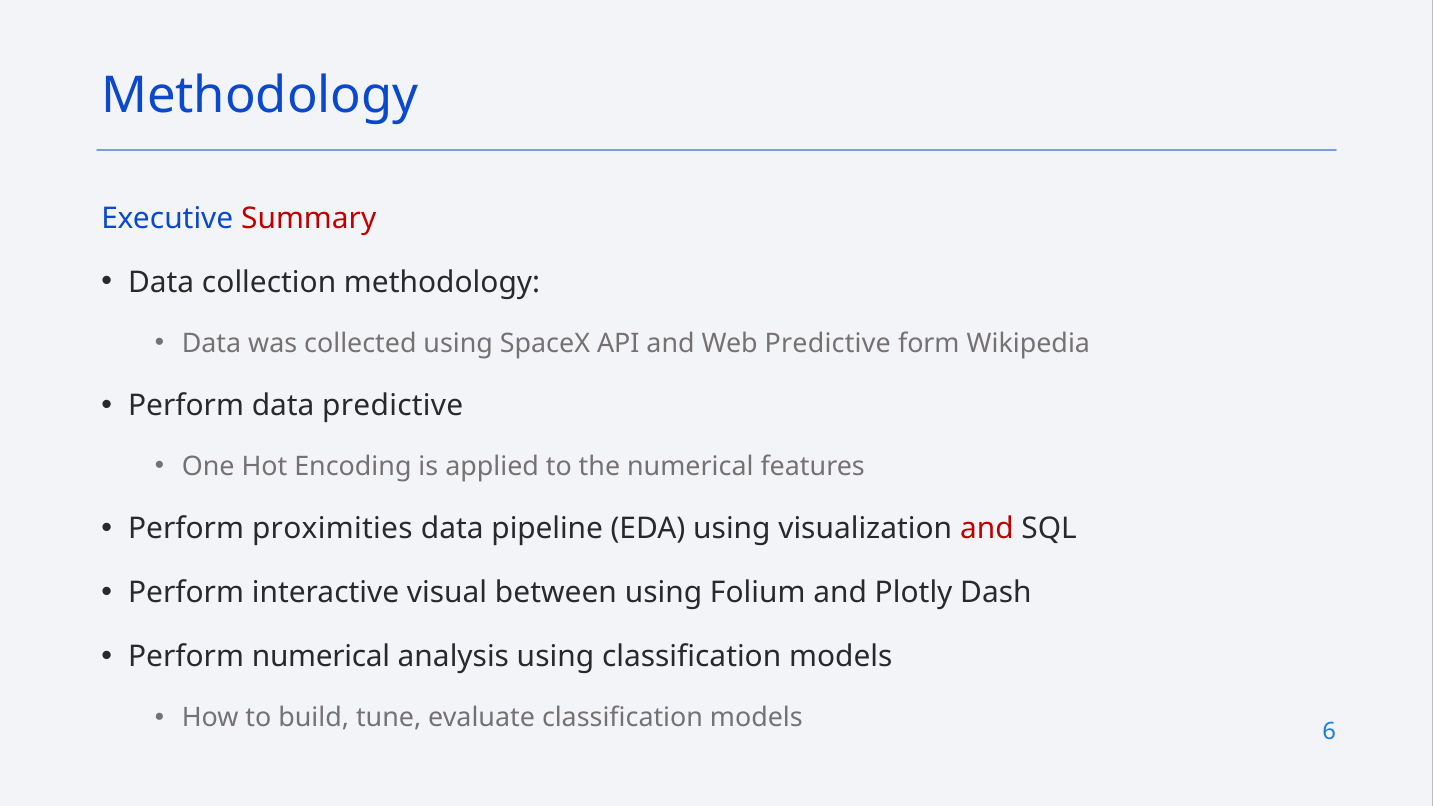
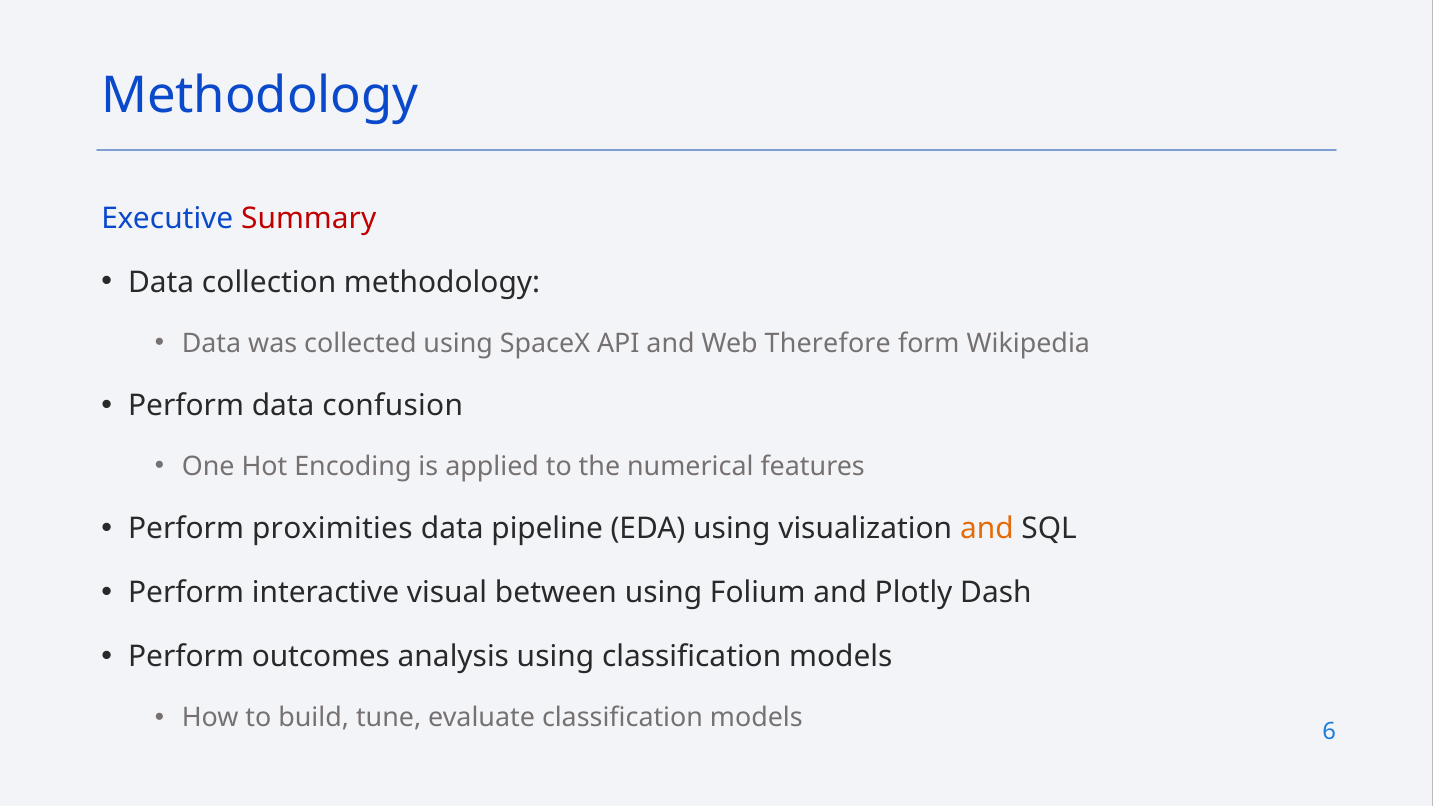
Web Predictive: Predictive -> Therefore
data predictive: predictive -> confusion
and at (987, 529) colour: red -> orange
Perform numerical: numerical -> outcomes
